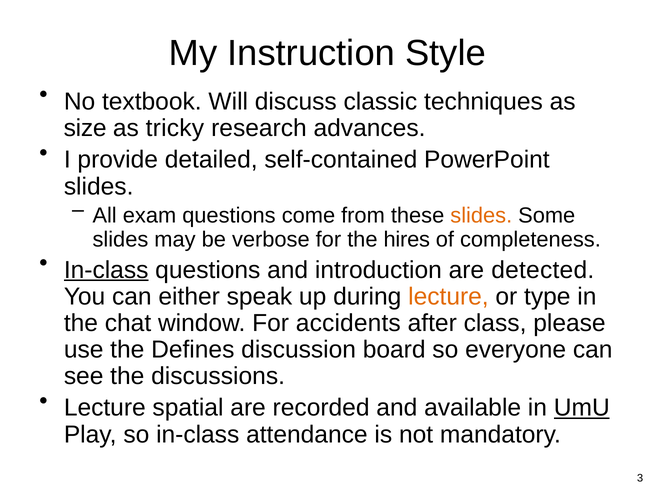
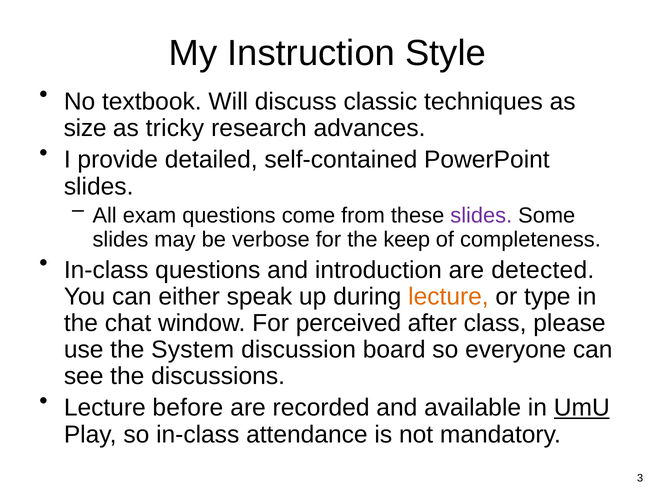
slides at (481, 216) colour: orange -> purple
hires: hires -> keep
In-class at (106, 270) underline: present -> none
accidents: accidents -> perceived
Defines: Defines -> System
spatial: spatial -> before
